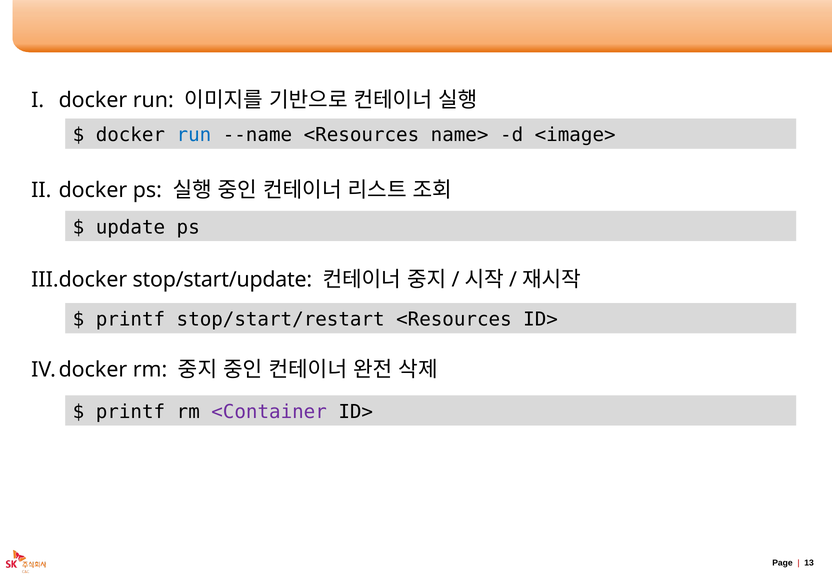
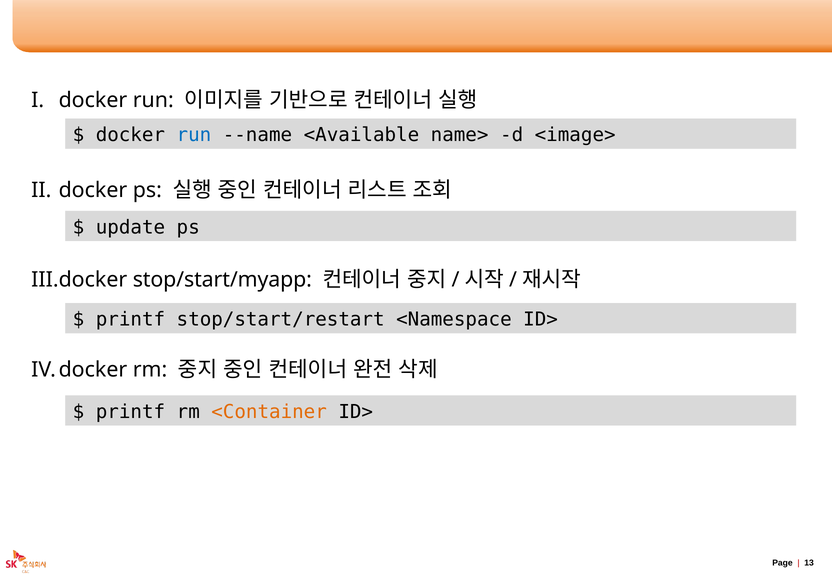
--name <Resources: <Resources -> <Available
stop/start/update: stop/start/update -> stop/start/myapp
stop/start/restart <Resources: <Resources -> <Namespace
<Container colour: purple -> orange
